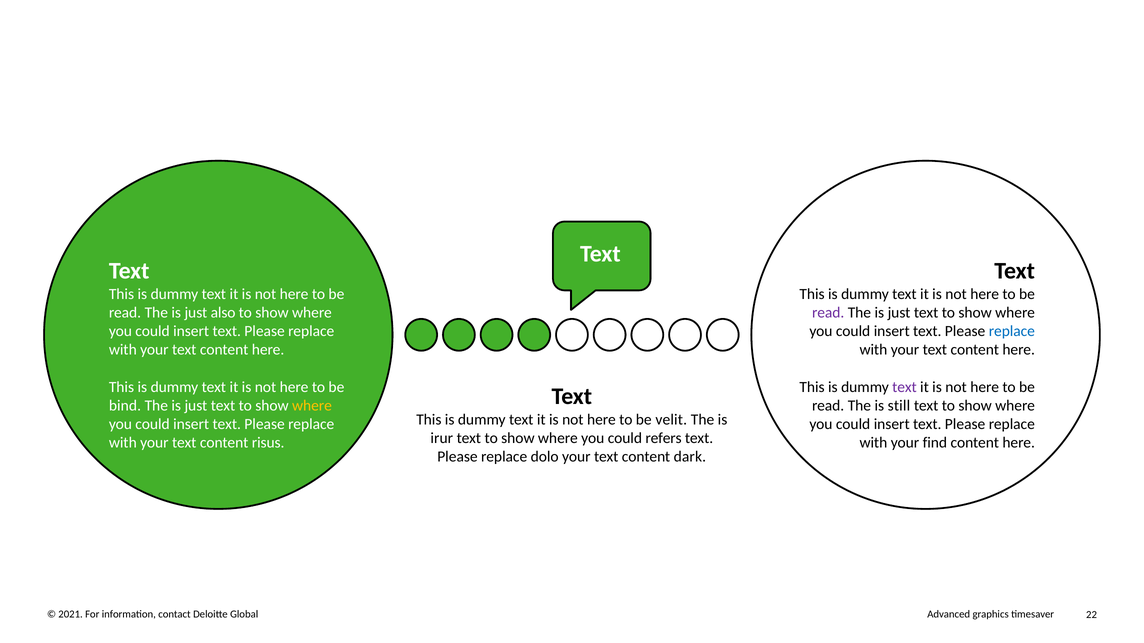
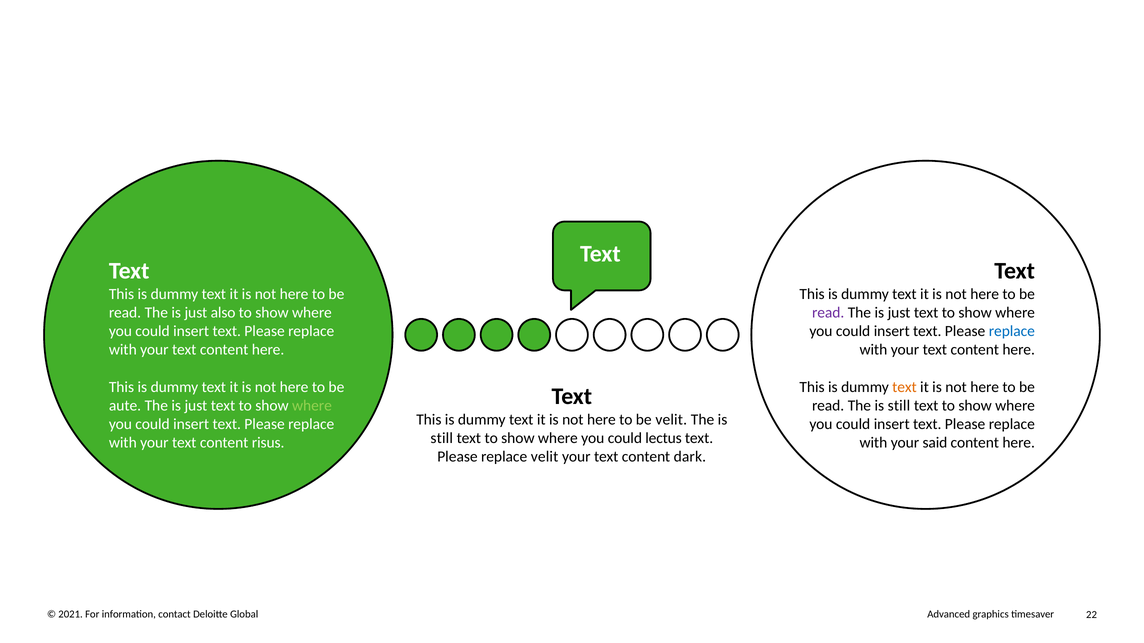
text at (904, 387) colour: purple -> orange
bind: bind -> aute
where at (312, 406) colour: yellow -> light green
irur at (442, 439): irur -> still
refers: refers -> lectus
find: find -> said
replace dolo: dolo -> velit
